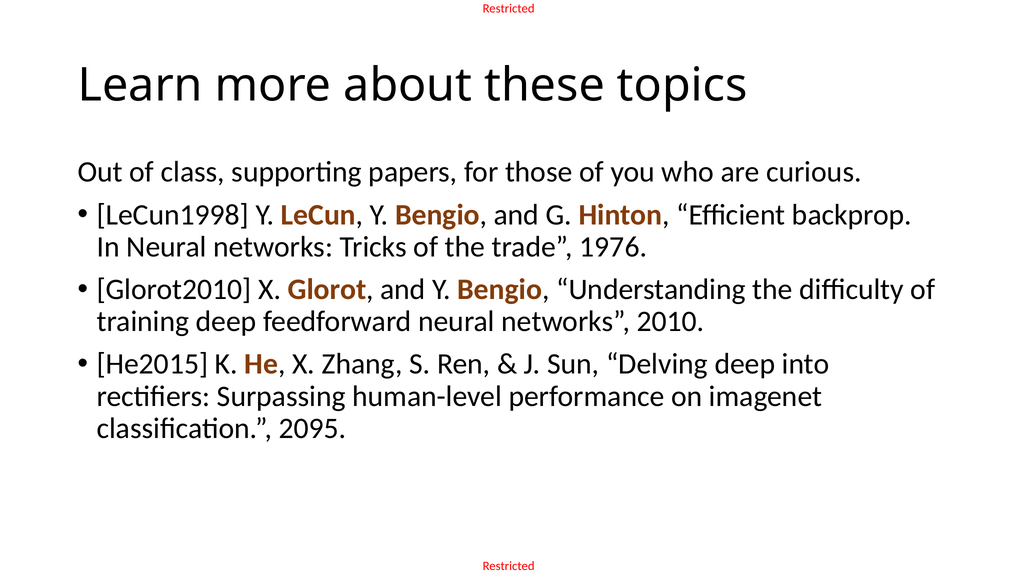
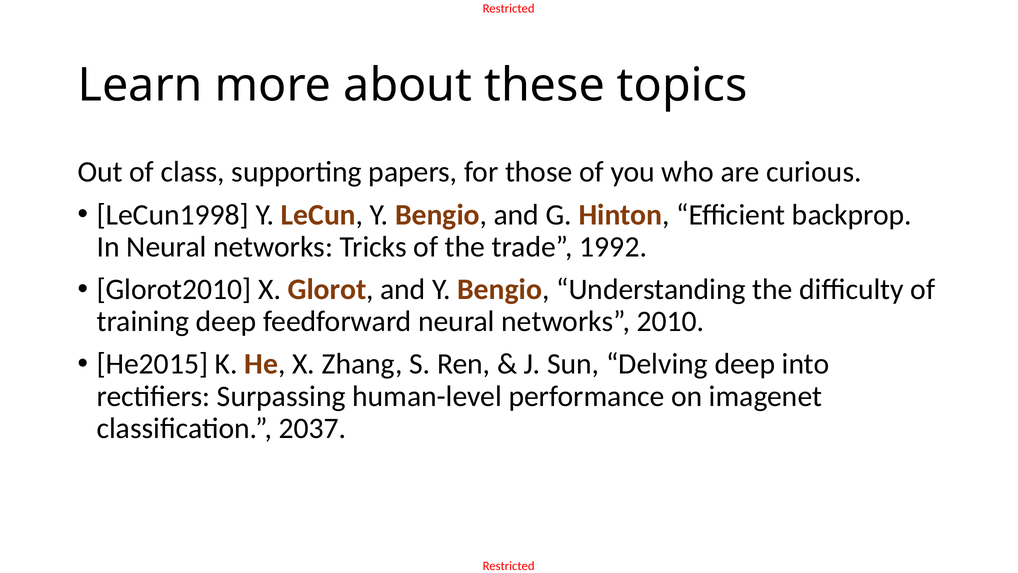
1976: 1976 -> 1992
2095: 2095 -> 2037
